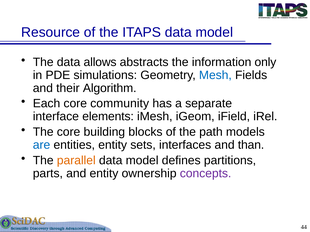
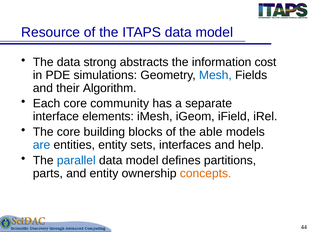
allows: allows -> strong
only: only -> cost
path: path -> able
than: than -> help
parallel colour: orange -> blue
concepts colour: purple -> orange
